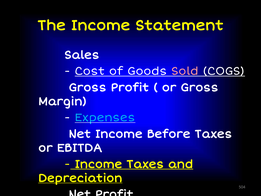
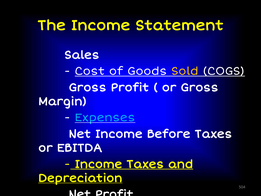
Sold colour: pink -> yellow
